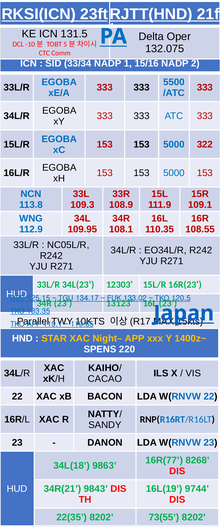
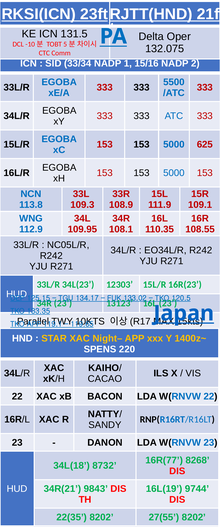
322: 322 -> 625
9863: 9863 -> 8732
73(55: 73(55 -> 27(55
